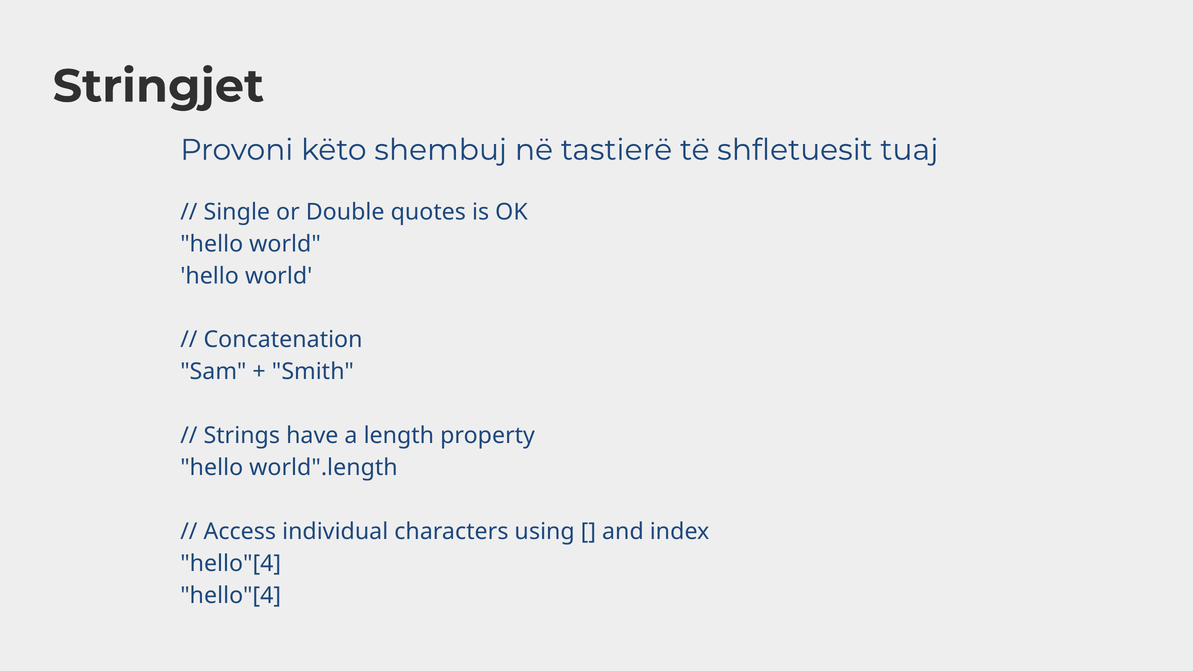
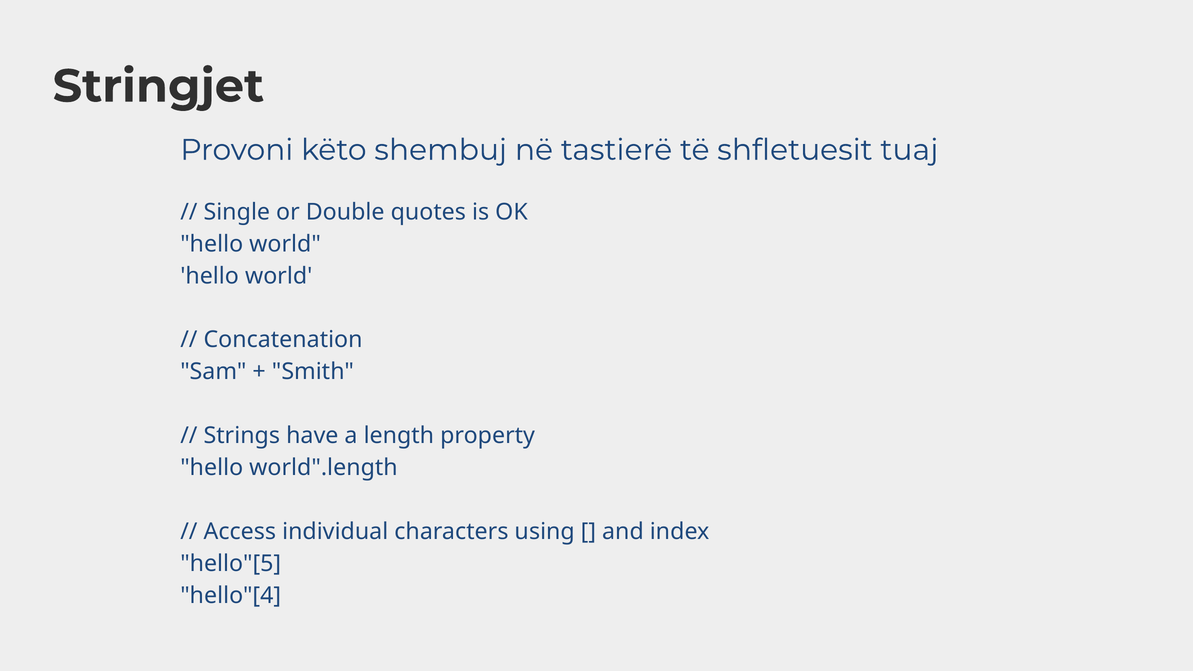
hello"[4 at (231, 564): hello"[4 -> hello"[5
